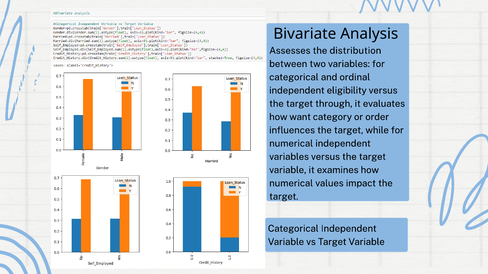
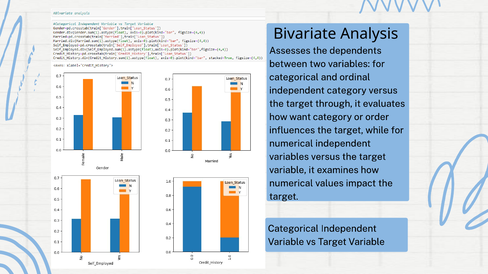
distribution: distribution -> dependents
independent eligibility: eligibility -> category
